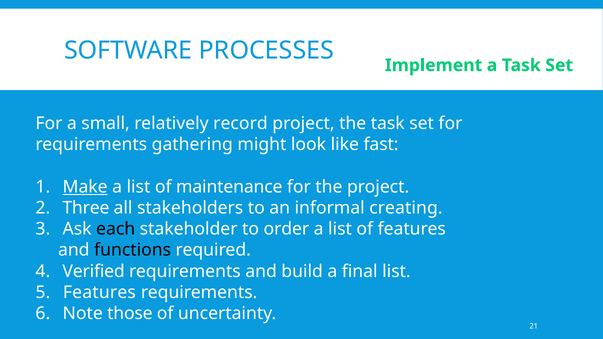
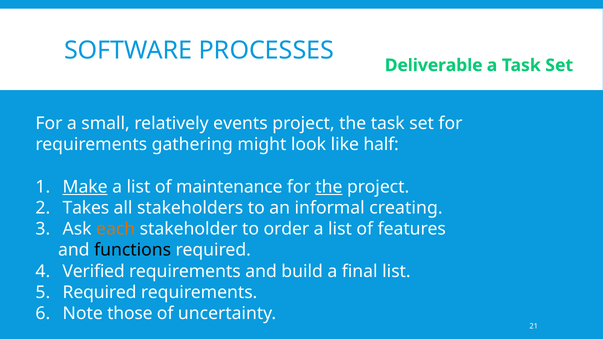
Implement: Implement -> Deliverable
record: record -> events
fast: fast -> half
the at (329, 187) underline: none -> present
Three: Three -> Takes
each colour: black -> orange
Features at (99, 292): Features -> Required
